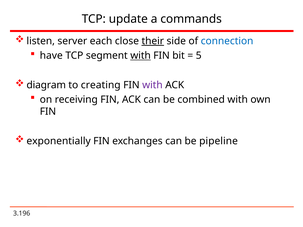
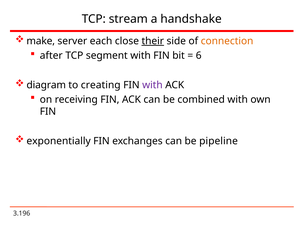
update: update -> stream
commands: commands -> handshake
listen: listen -> make
connection colour: blue -> orange
have: have -> after
with at (141, 56) underline: present -> none
5: 5 -> 6
